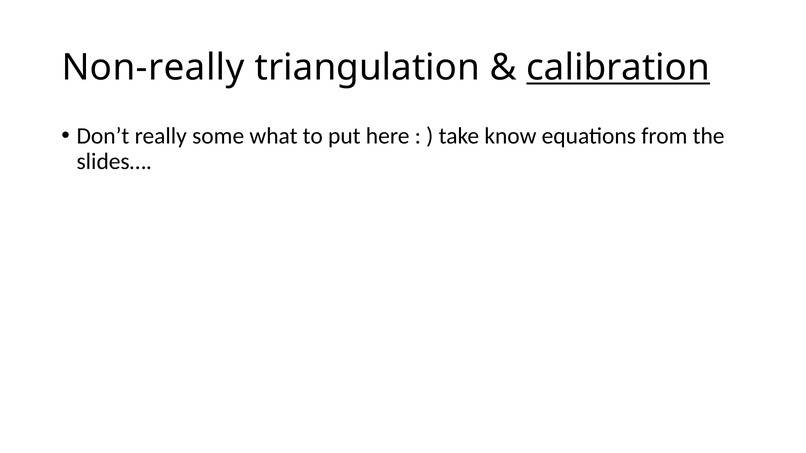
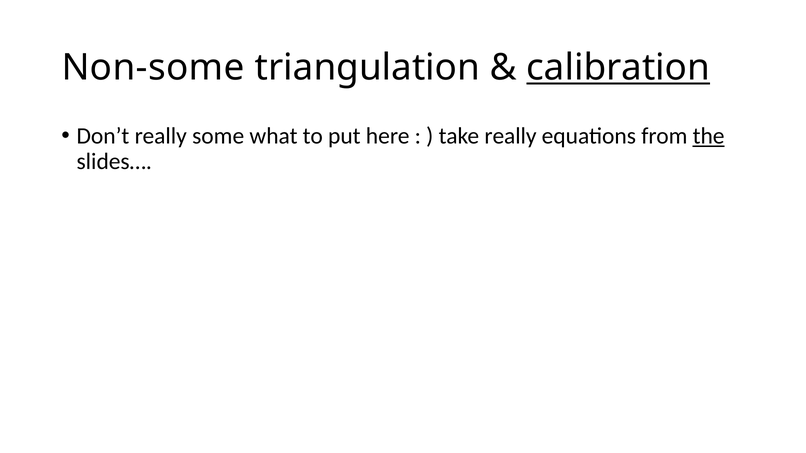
Non-really: Non-really -> Non-some
take know: know -> really
the underline: none -> present
